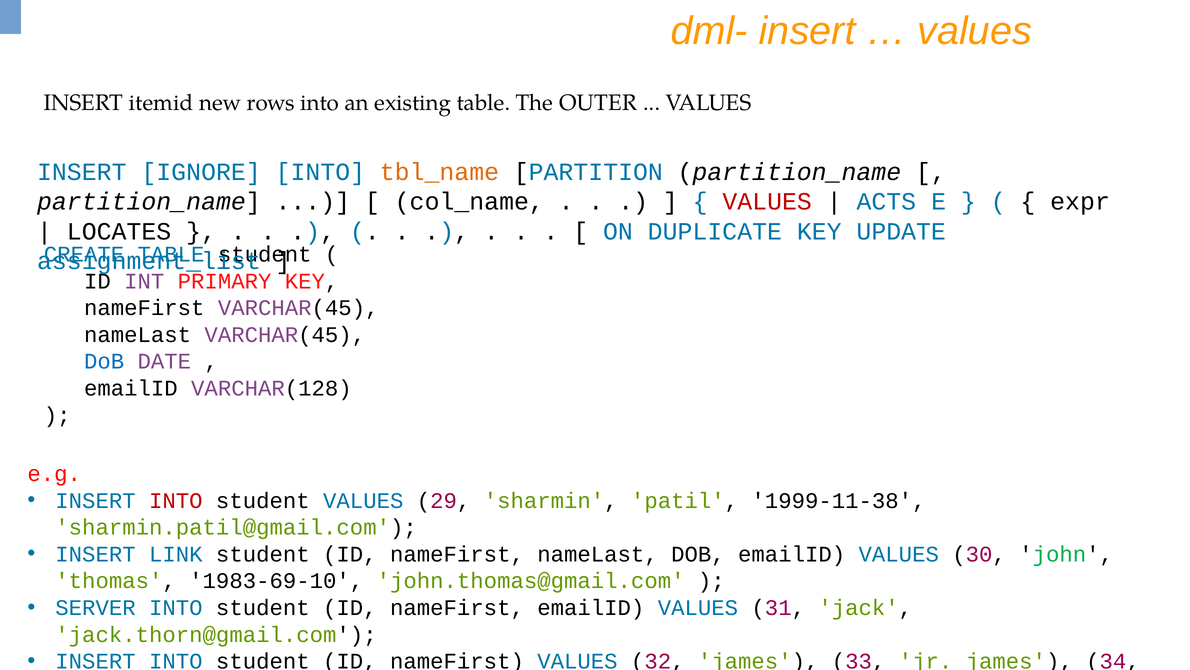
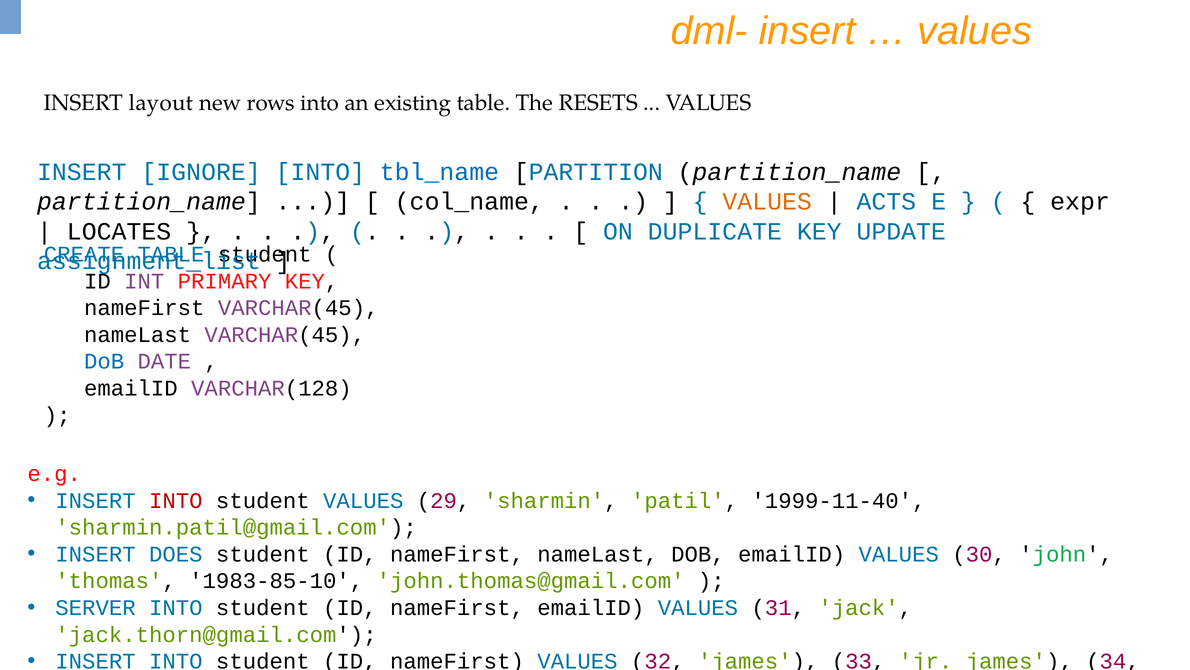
itemid: itemid -> layout
OUTER: OUTER -> RESETS
tbl_name colour: orange -> blue
VALUES at (767, 201) colour: red -> orange
1999-11-38: 1999-11-38 -> 1999-11-40
LINK: LINK -> DOES
1983-69-10: 1983-69-10 -> 1983-85-10
